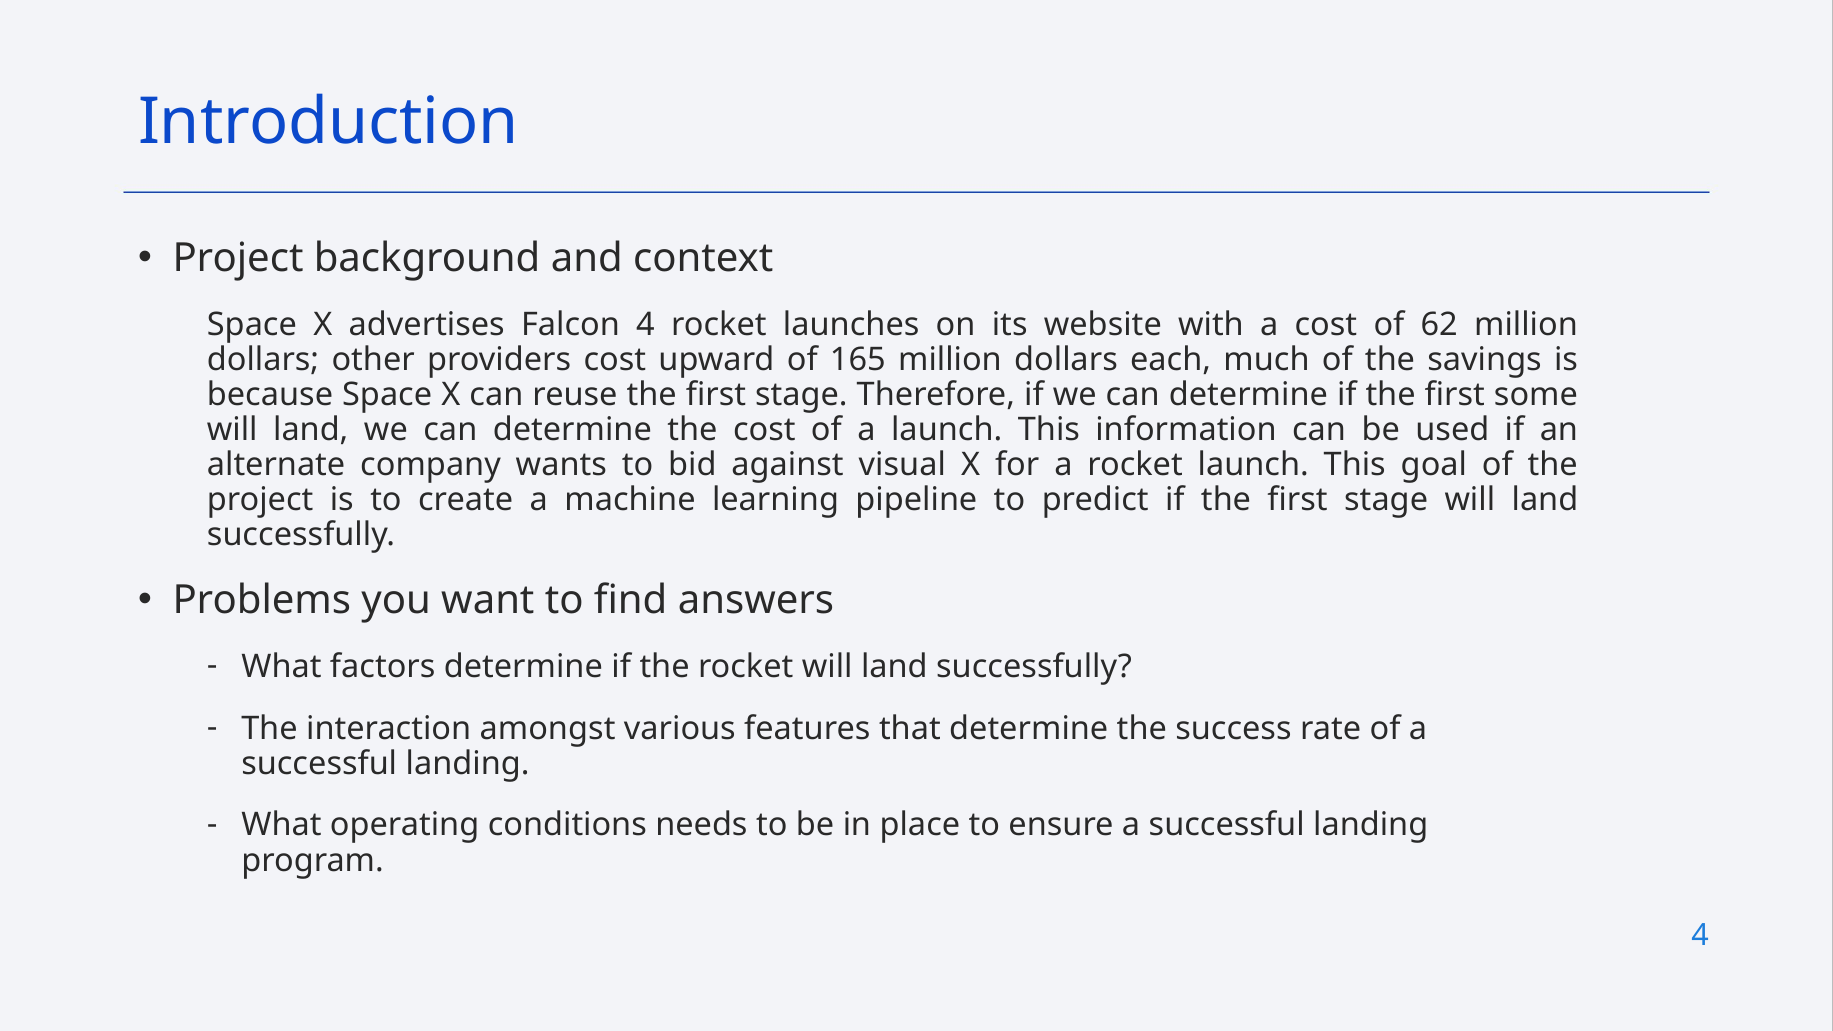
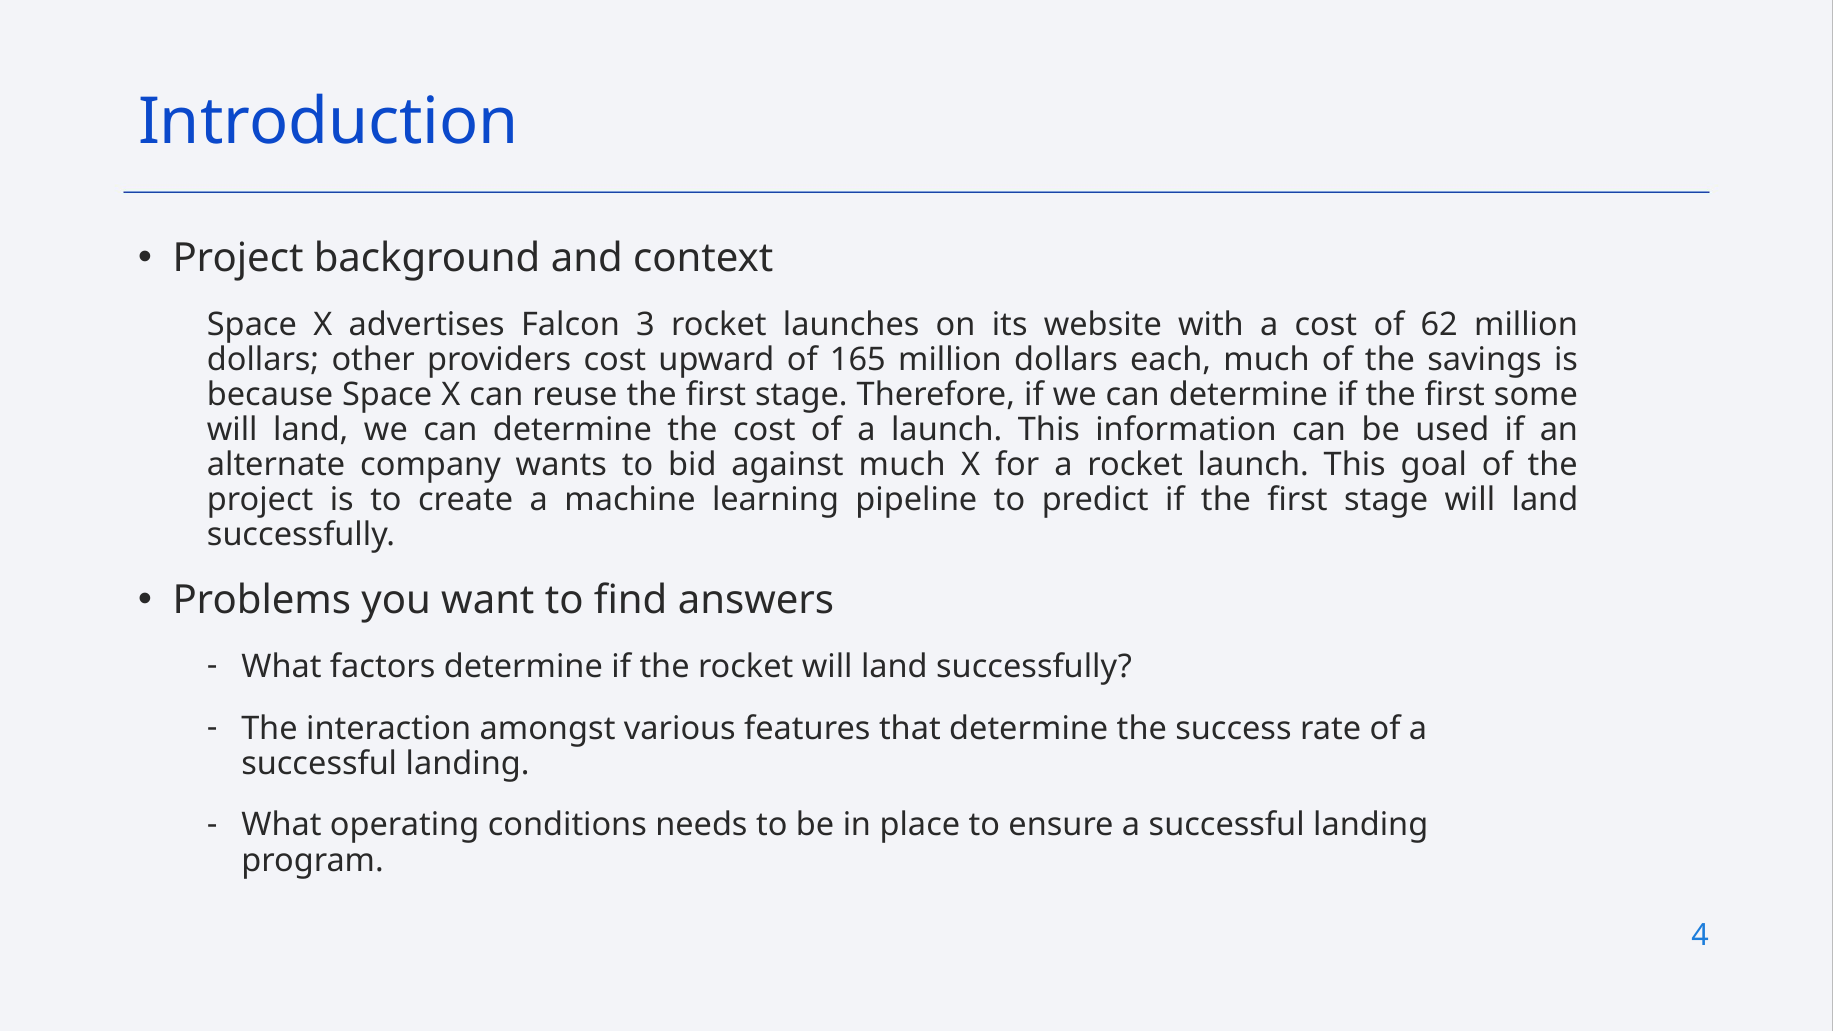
Falcon 4: 4 -> 3
against visual: visual -> much
